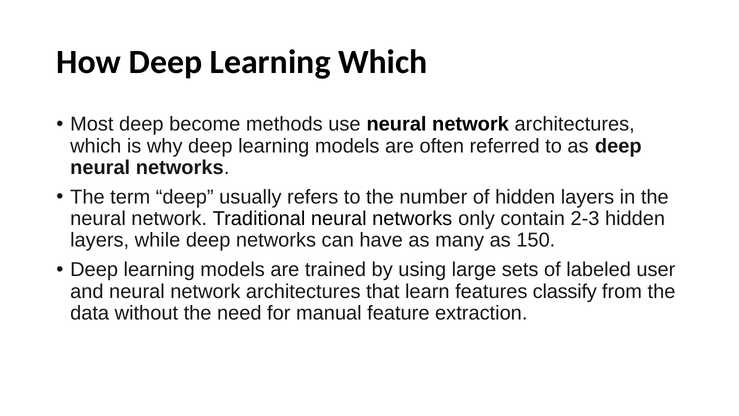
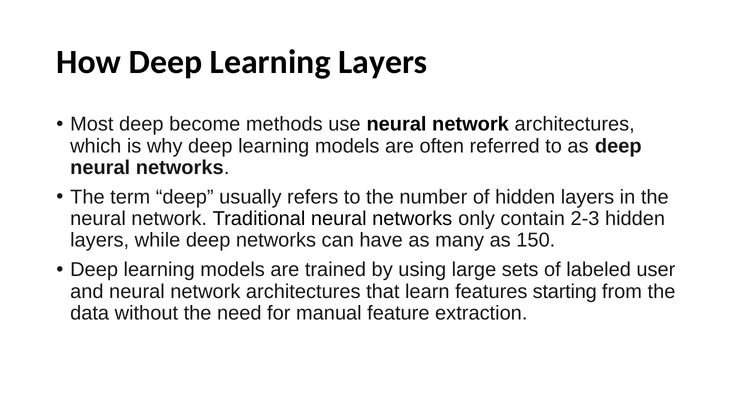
Learning Which: Which -> Layers
classify: classify -> starting
